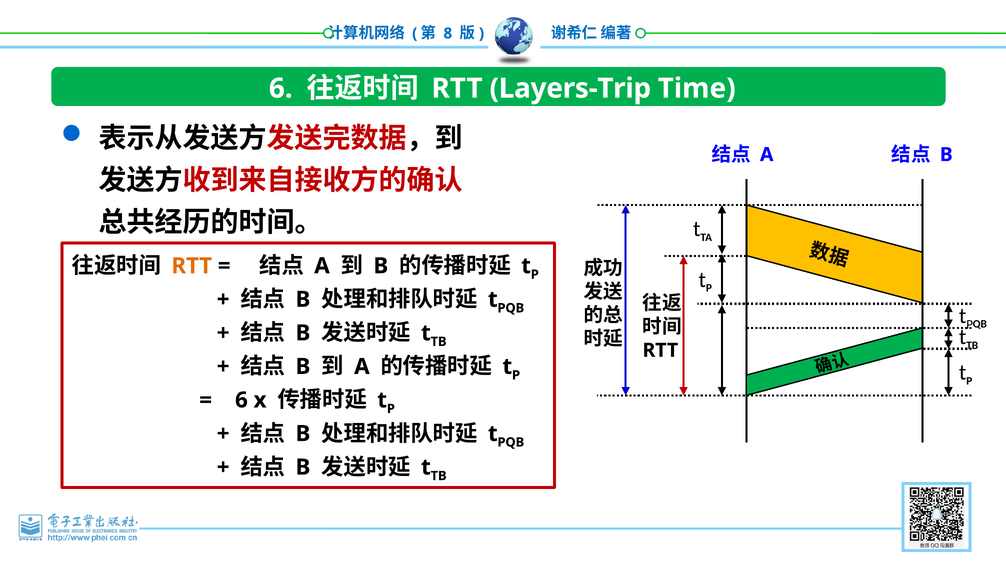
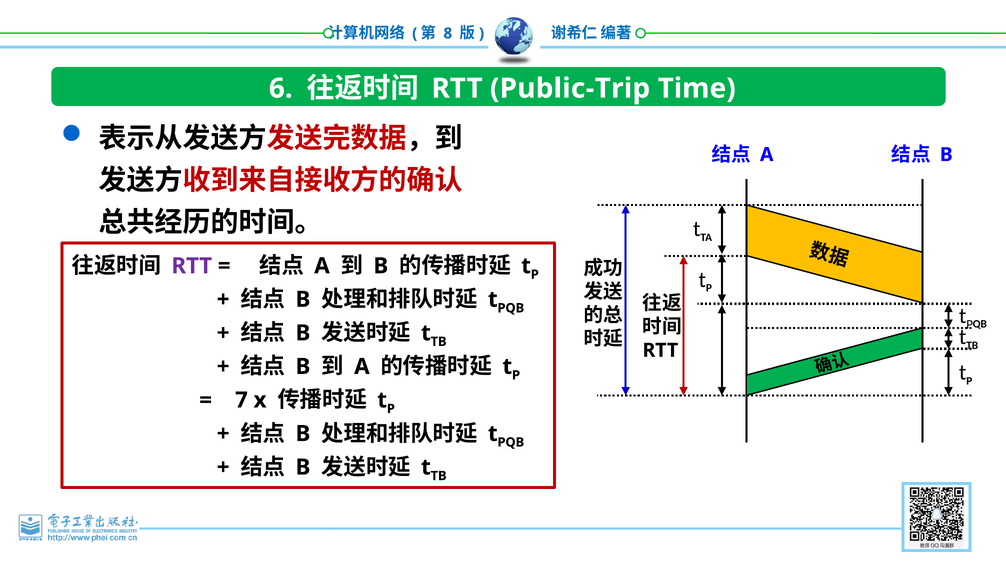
Layers-Trip: Layers-Trip -> Public-Trip
RTT at (192, 266) colour: orange -> purple
6 at (241, 400): 6 -> 7
